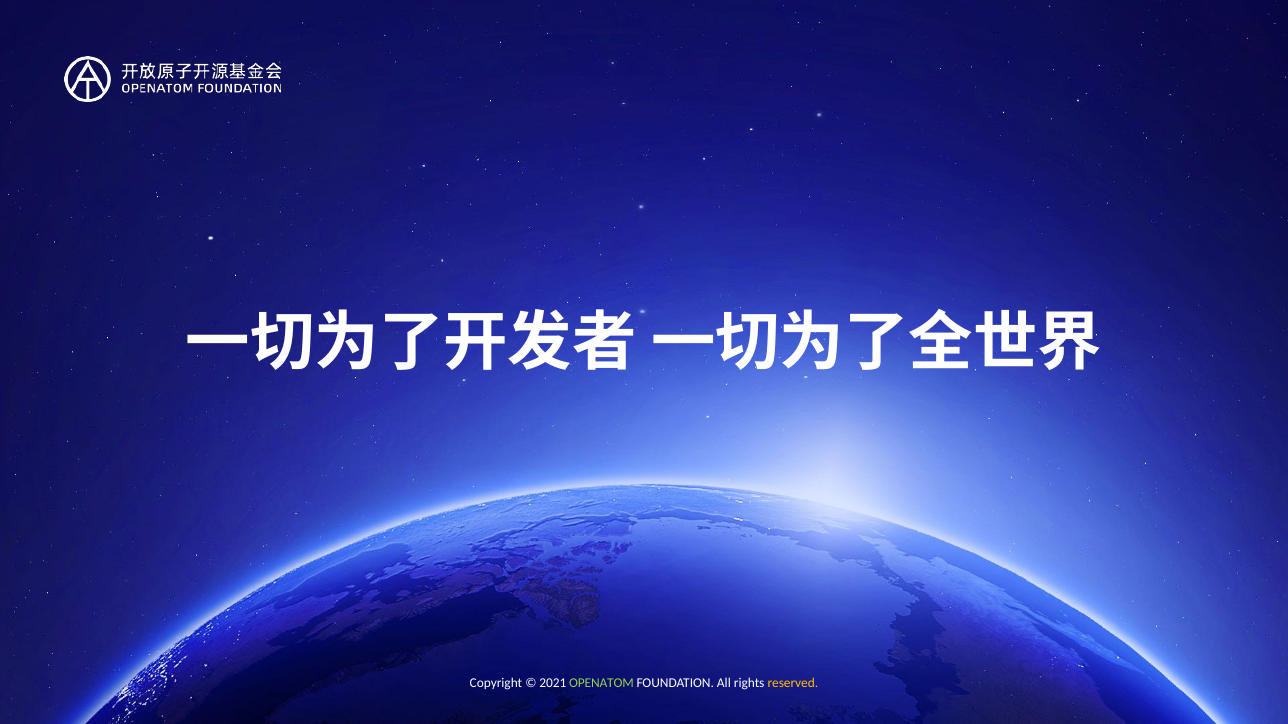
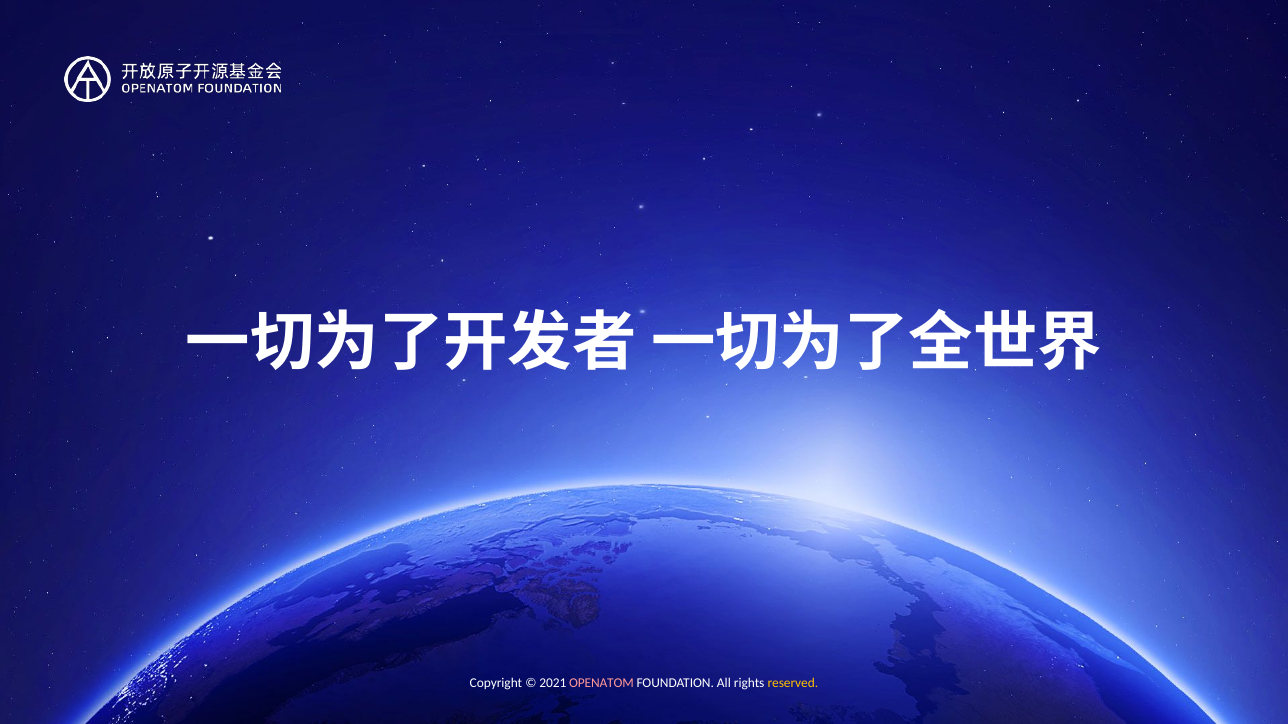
OPENATOM colour: light green -> pink
